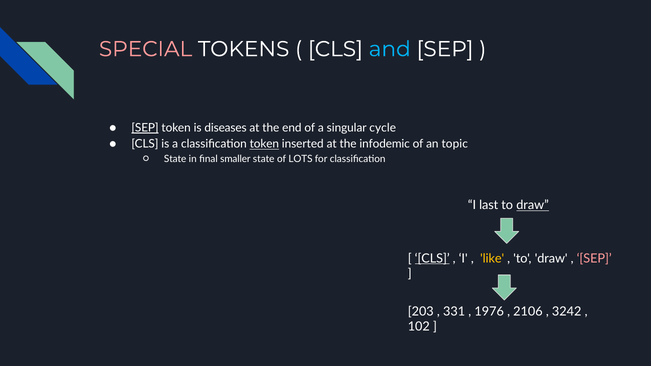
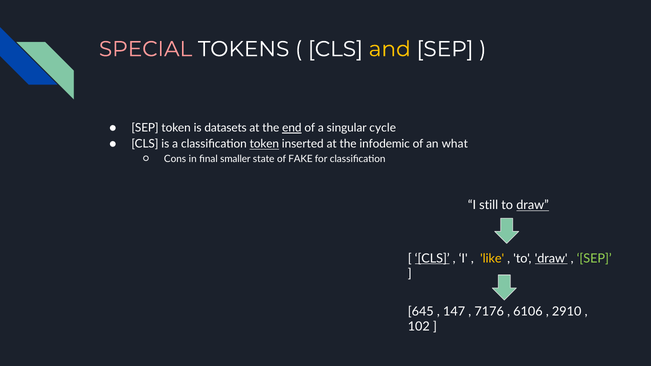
and colour: light blue -> yellow
SEP at (145, 128) underline: present -> none
diseases: diseases -> datasets
end underline: none -> present
topic: topic -> what
State at (175, 159): State -> Cons
LOTS: LOTS -> FAKE
last: last -> still
draw at (551, 259) underline: none -> present
SEP at (594, 259) colour: pink -> light green
203: 203 -> 645
331: 331 -> 147
1976: 1976 -> 7176
2106: 2106 -> 6106
3242: 3242 -> 2910
